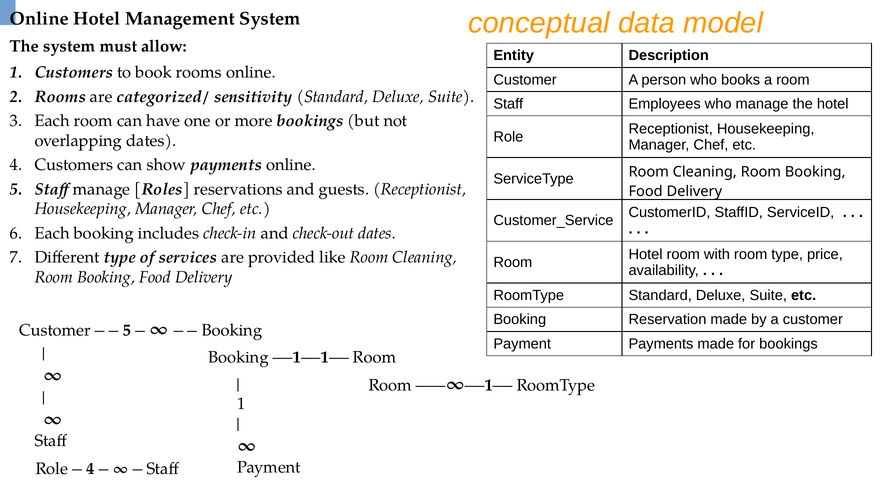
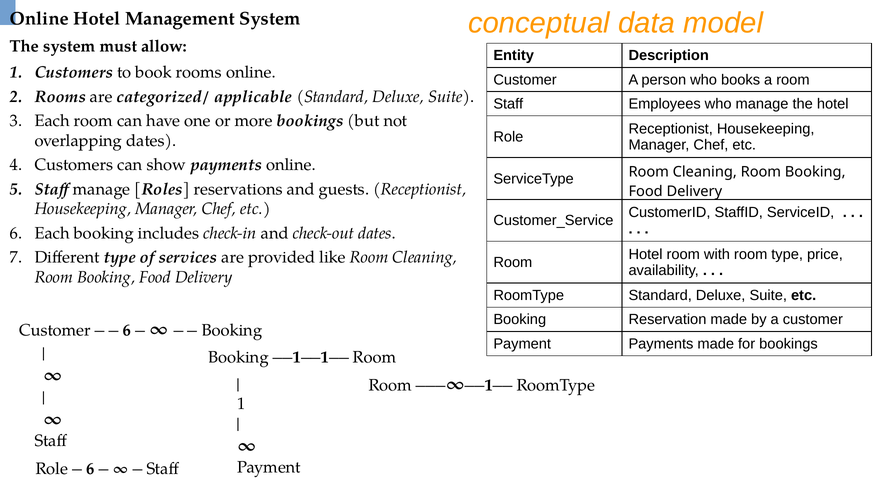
sensitivity: sensitivity -> applicable
5 at (127, 330): 5 -> 6
4 at (90, 469): 4 -> 6
